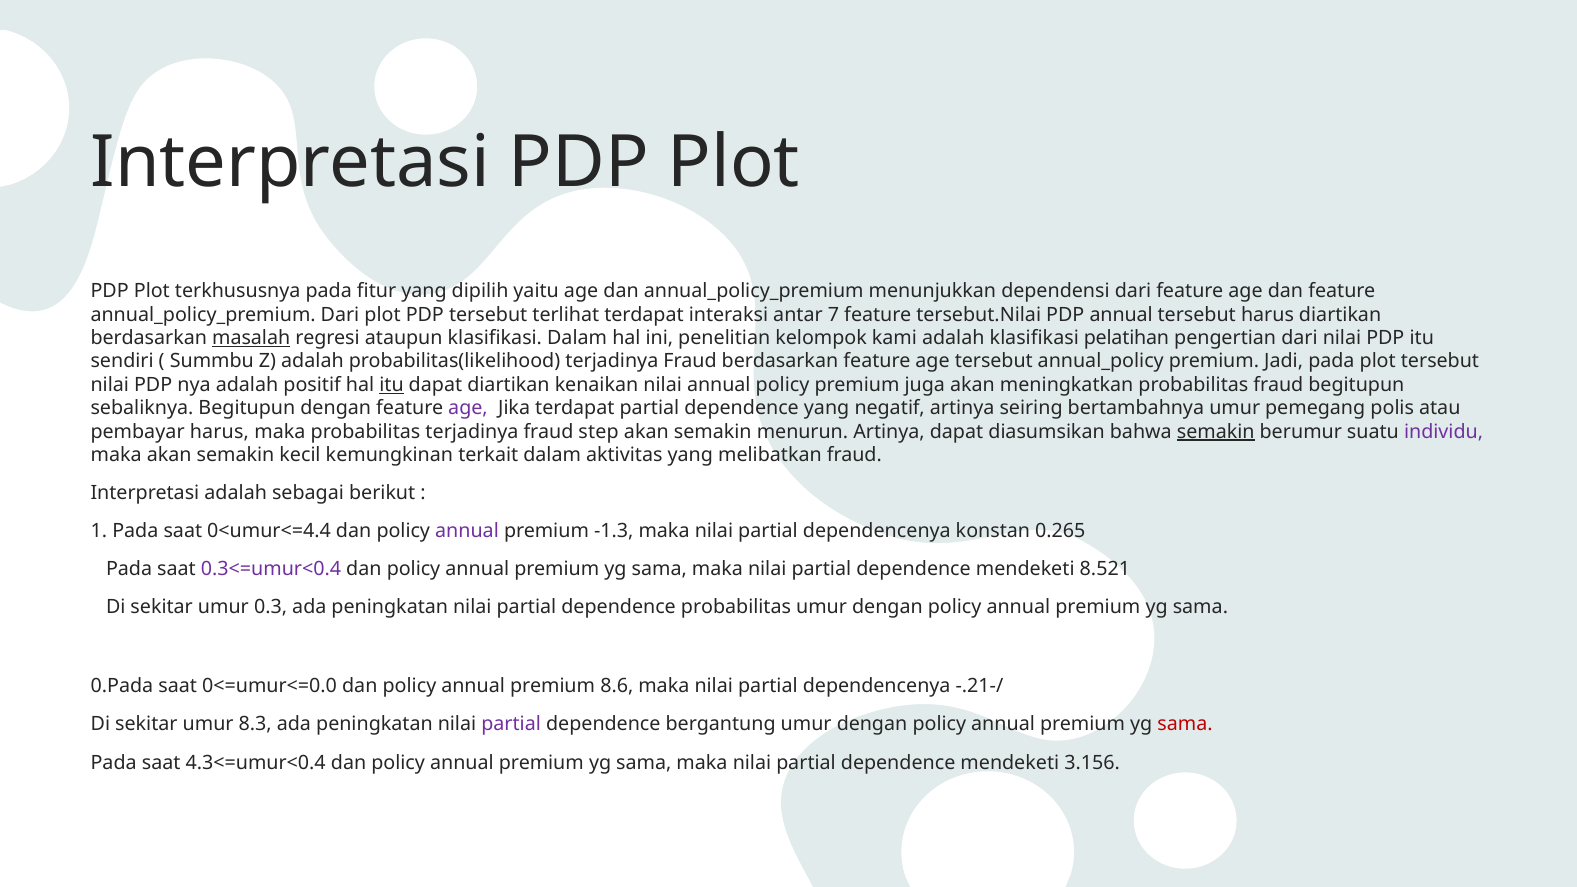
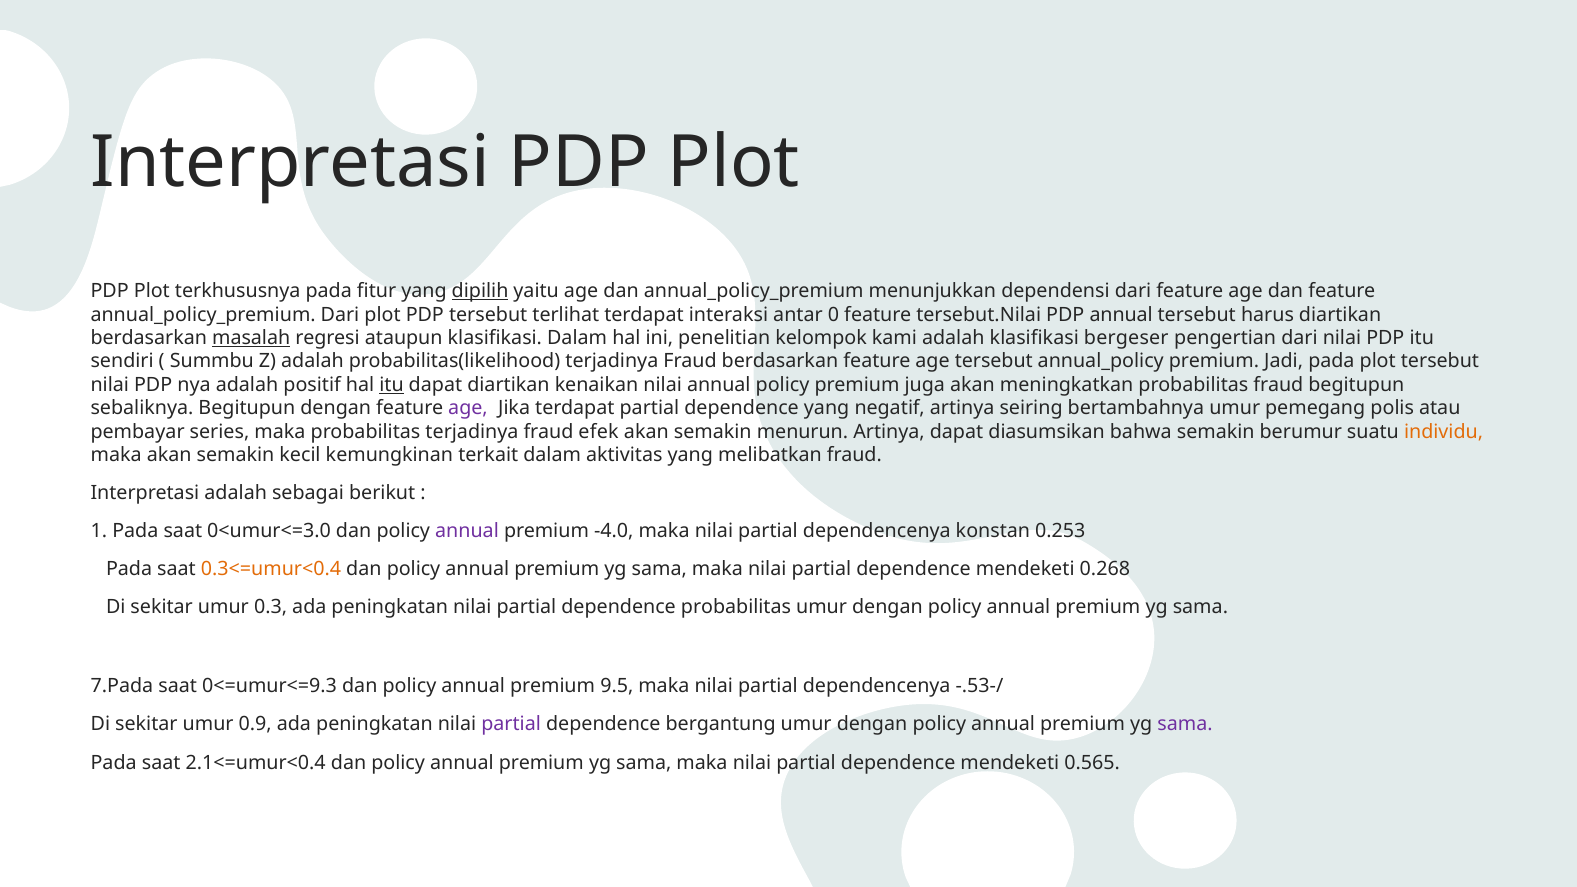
dipilih underline: none -> present
7: 7 -> 0
pelatihan: pelatihan -> bergeser
pembayar harus: harus -> series
step: step -> efek
semakin at (1216, 432) underline: present -> none
individu colour: purple -> orange
0<umur<=4.4: 0<umur<=4.4 -> 0<umur<=3.0
-1.3: -1.3 -> -4.0
0.265: 0.265 -> 0.253
0.3<=umur<0.4 colour: purple -> orange
8.521: 8.521 -> 0.268
0.Pada: 0.Pada -> 7.Pada
0<=umur<=0.0: 0<=umur<=0.0 -> 0<=umur<=9.3
8.6: 8.6 -> 9.5
-.21-/: -.21-/ -> -.53-/
8.3: 8.3 -> 0.9
sama at (1185, 724) colour: red -> purple
4.3<=umur<0.4: 4.3<=umur<0.4 -> 2.1<=umur<0.4
3.156: 3.156 -> 0.565
